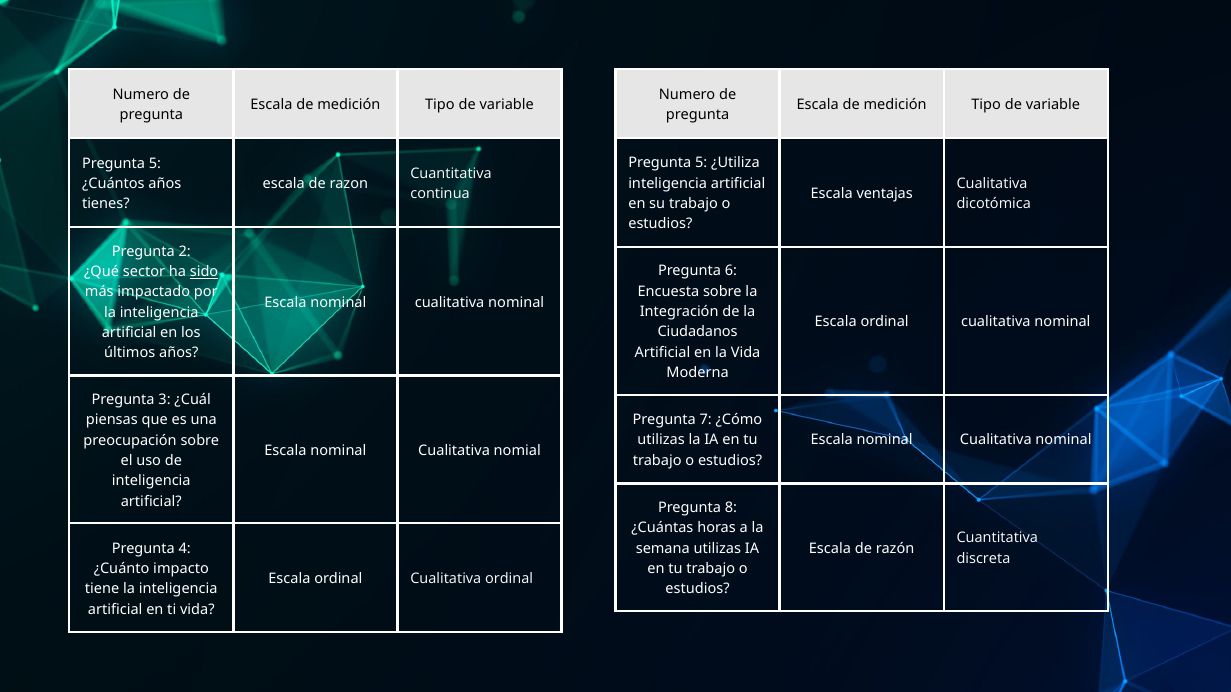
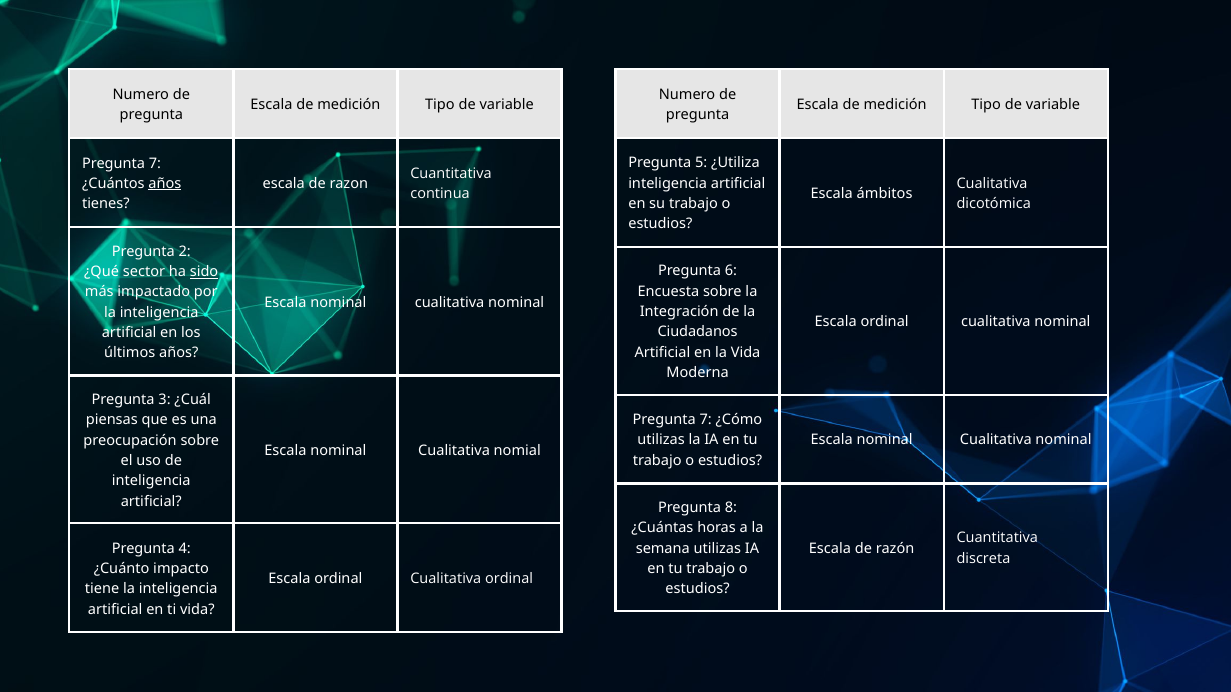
5 at (155, 163): 5 -> 7
años at (165, 184) underline: none -> present
ventajas: ventajas -> ámbitos
